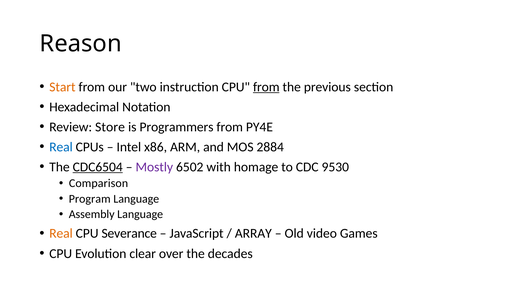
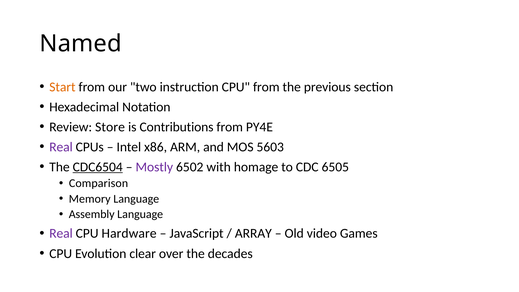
Reason: Reason -> Named
from at (266, 87) underline: present -> none
Programmers: Programmers -> Contributions
Real at (61, 147) colour: blue -> purple
2884: 2884 -> 5603
9530: 9530 -> 6505
Program: Program -> Memory
Real at (61, 233) colour: orange -> purple
Severance: Severance -> Hardware
